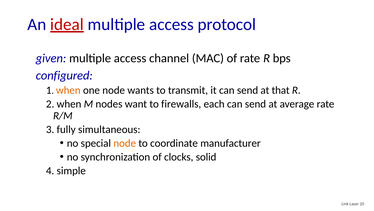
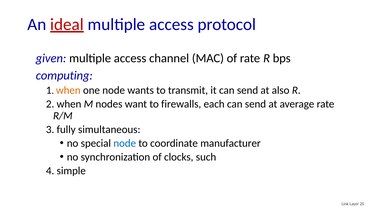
configured: configured -> computing
that: that -> also
node at (125, 143) colour: orange -> blue
solid: solid -> such
